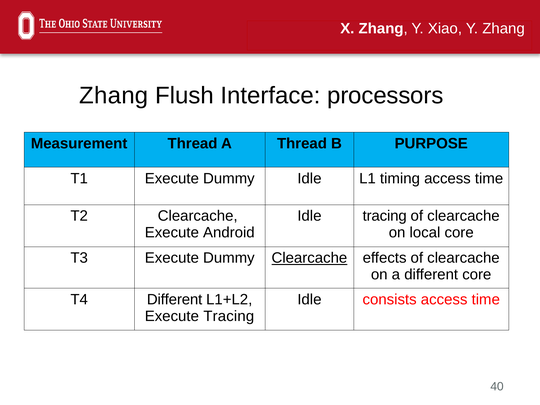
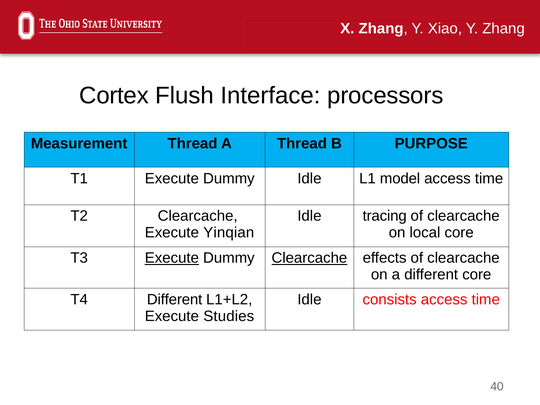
Zhang at (114, 95): Zhang -> Cortex
timing: timing -> model
Android: Android -> Yinqian
Execute at (172, 258) underline: none -> present
Execute Tracing: Tracing -> Studies
